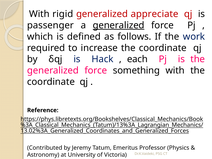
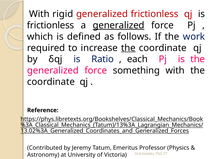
generalized appreciate: appreciate -> frictionless
passenger at (50, 25): passenger -> frictionless
the at (128, 48) underline: none -> present
Hack: Hack -> Ratio
